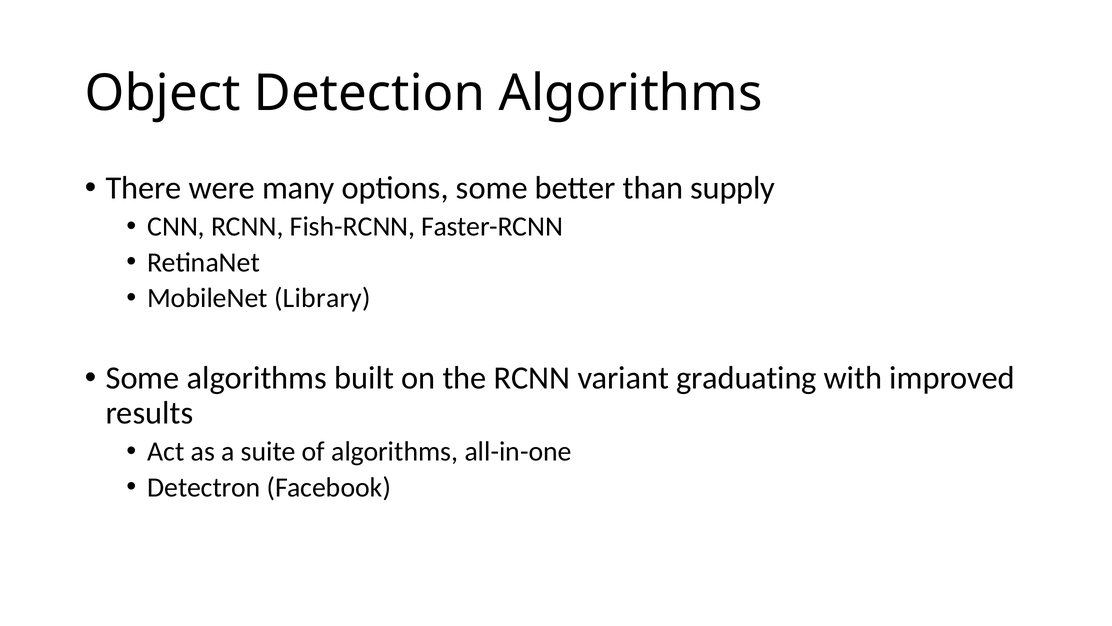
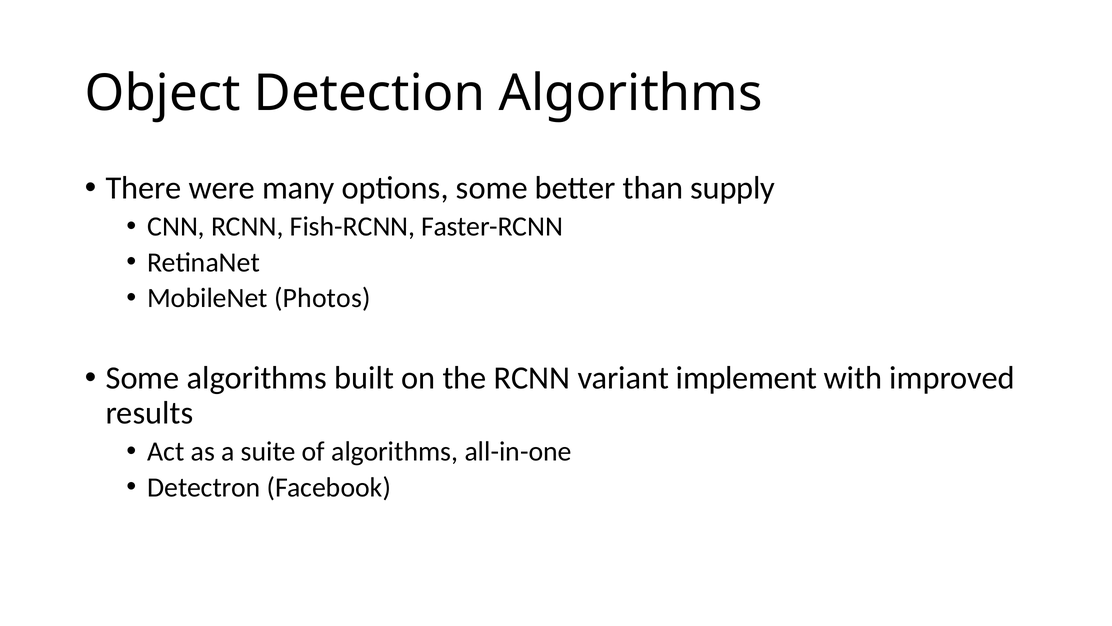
Library: Library -> Photos
graduating: graduating -> implement
